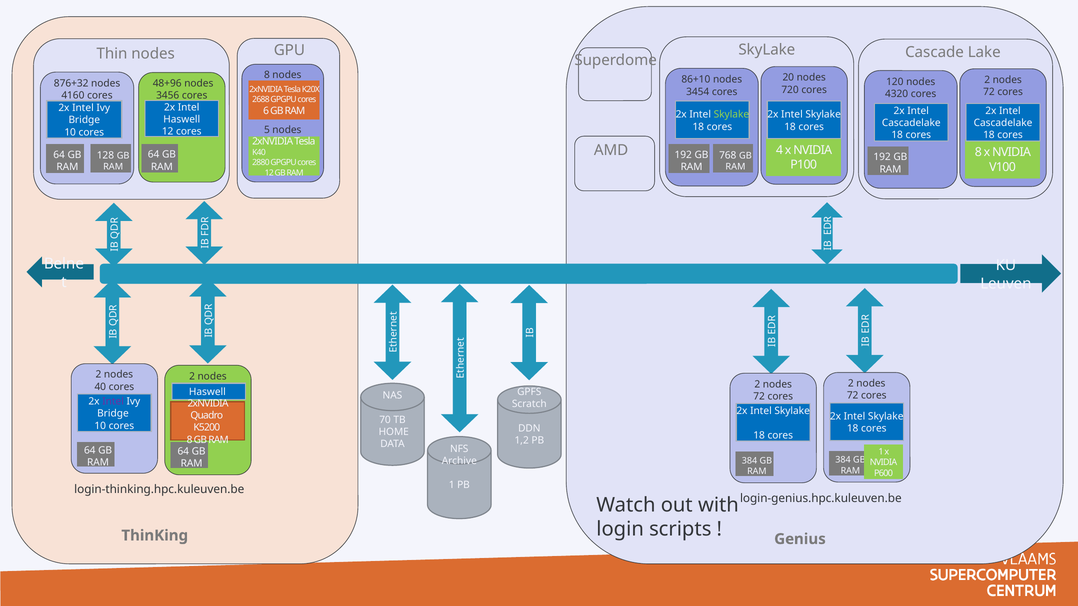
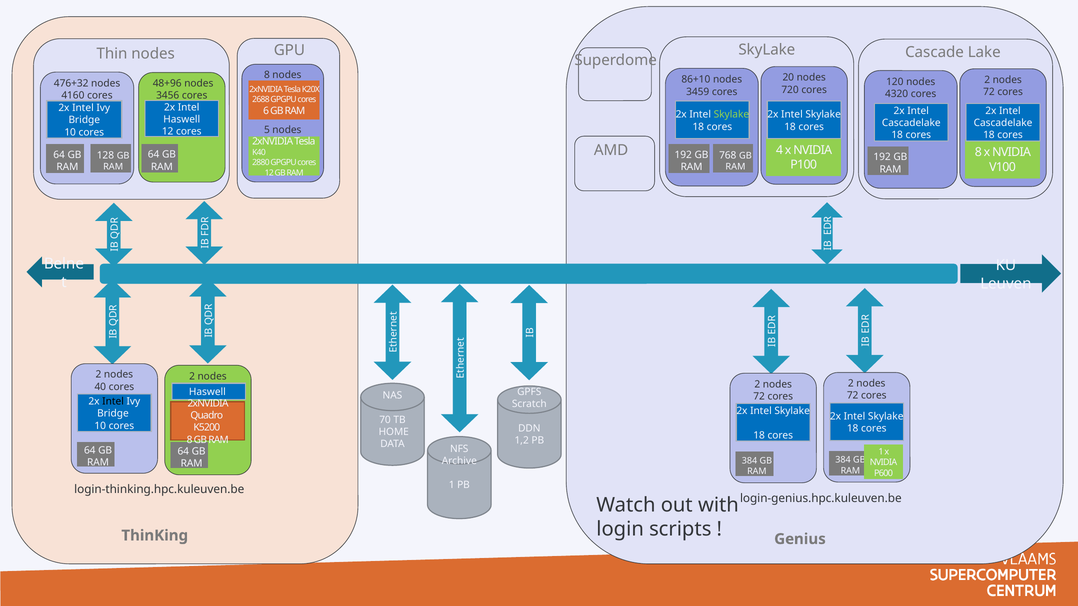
876+32: 876+32 -> 476+32
3454: 3454 -> 3459
Intel at (113, 402) colour: purple -> black
